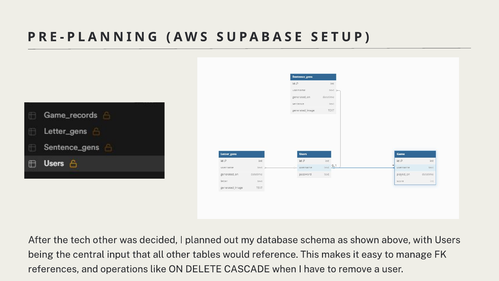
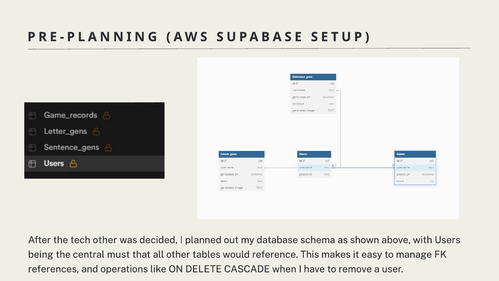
input: input -> must
